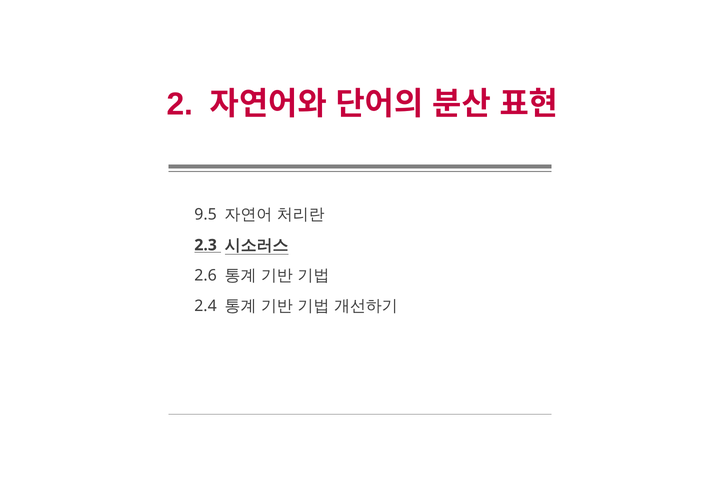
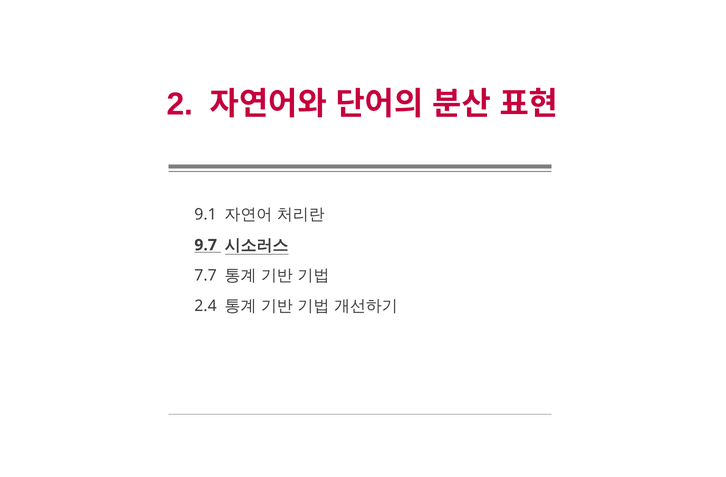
9.5: 9.5 -> 9.1
2.3: 2.3 -> 9.7
2.6: 2.6 -> 7.7
